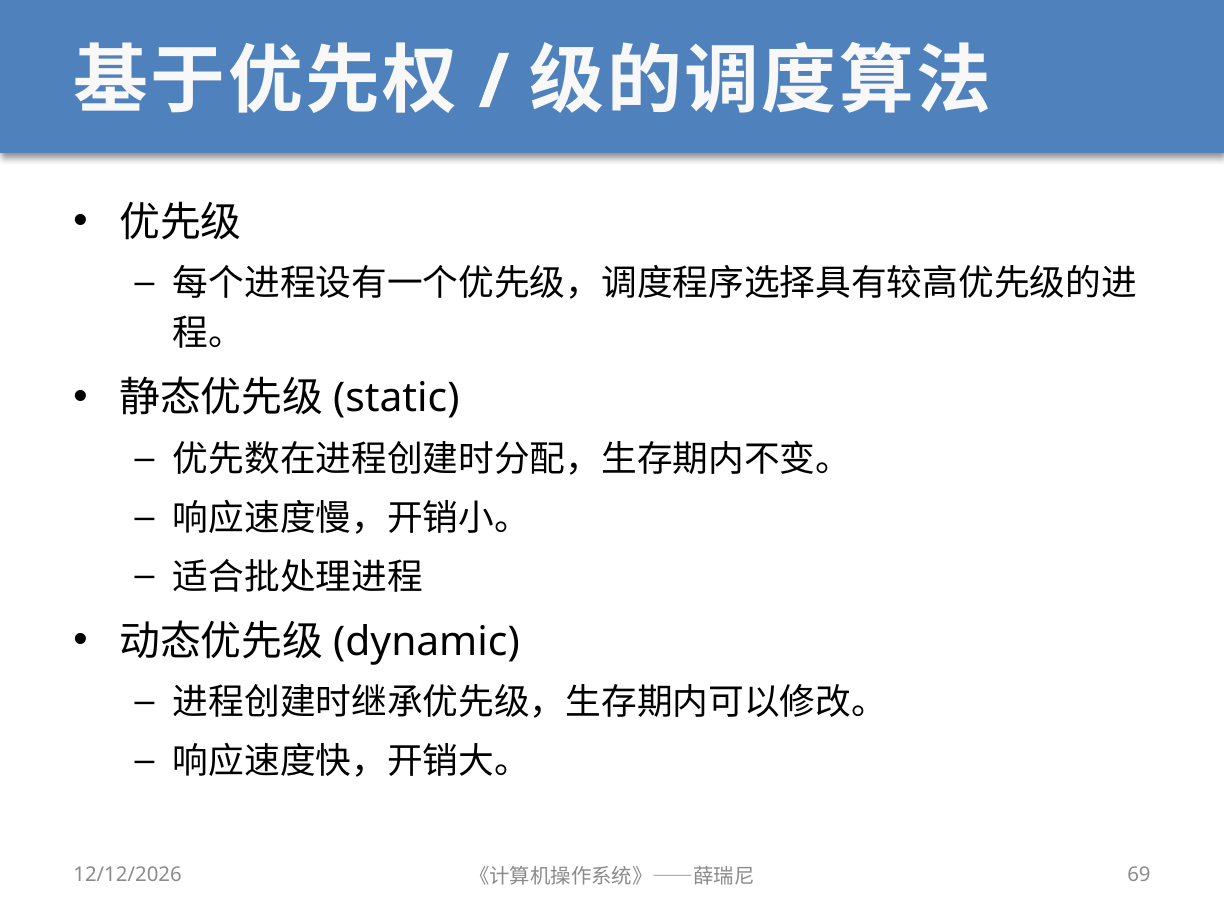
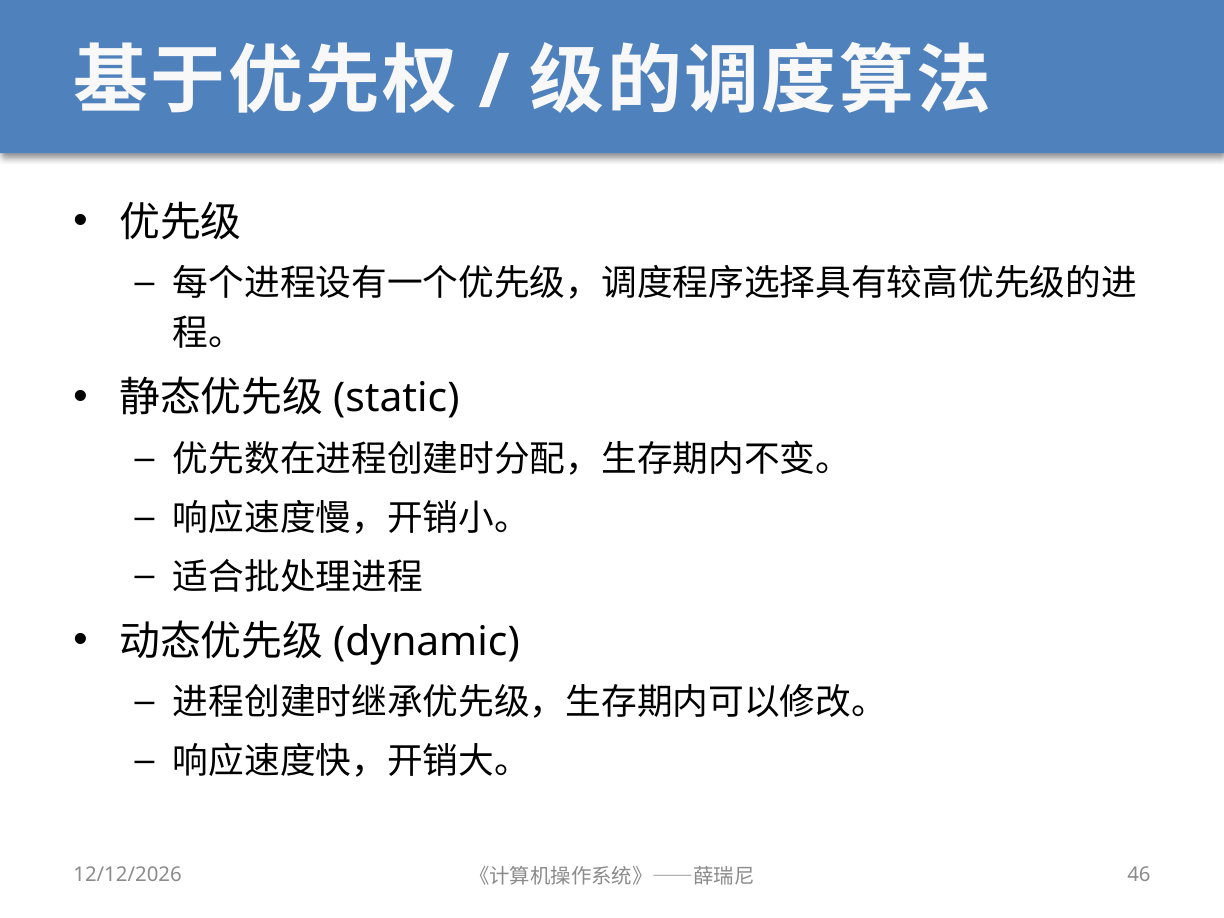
69: 69 -> 46
